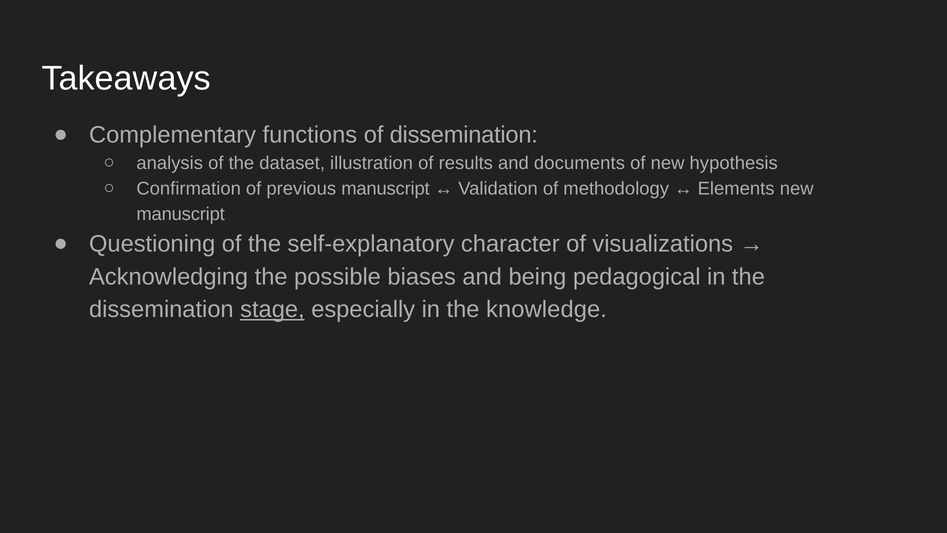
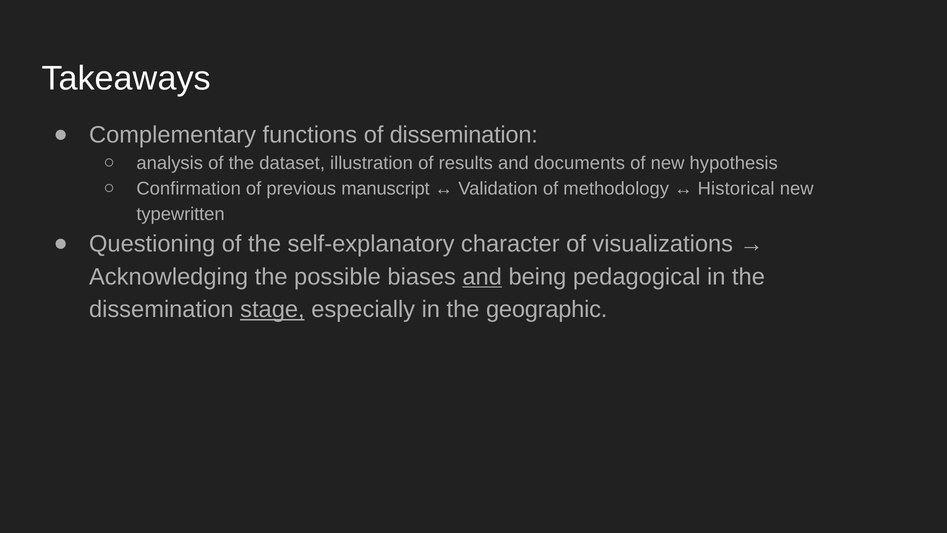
Elements: Elements -> Historical
manuscript at (181, 214): manuscript -> typewritten
and at (482, 277) underline: none -> present
knowledge: knowledge -> geographic
